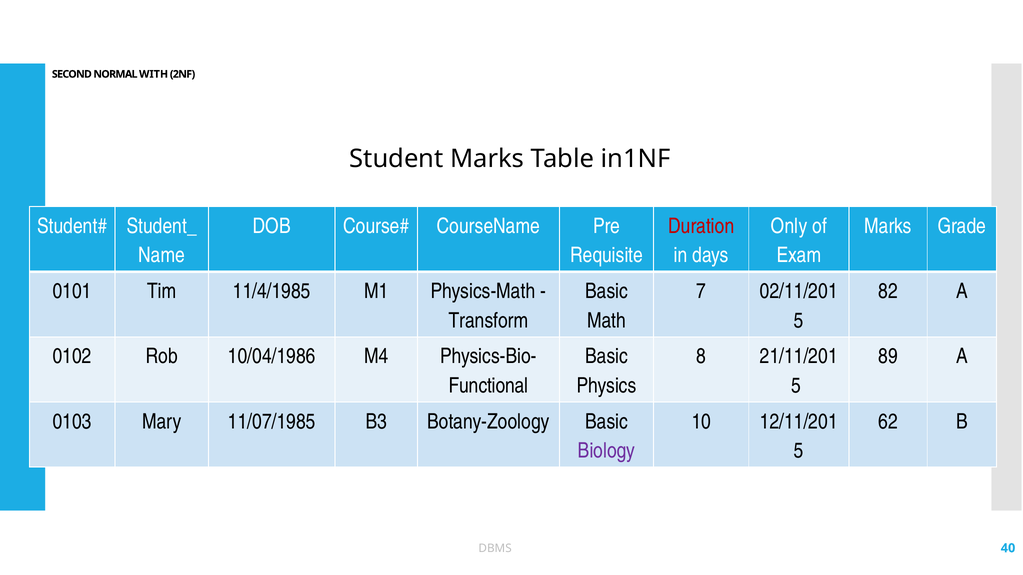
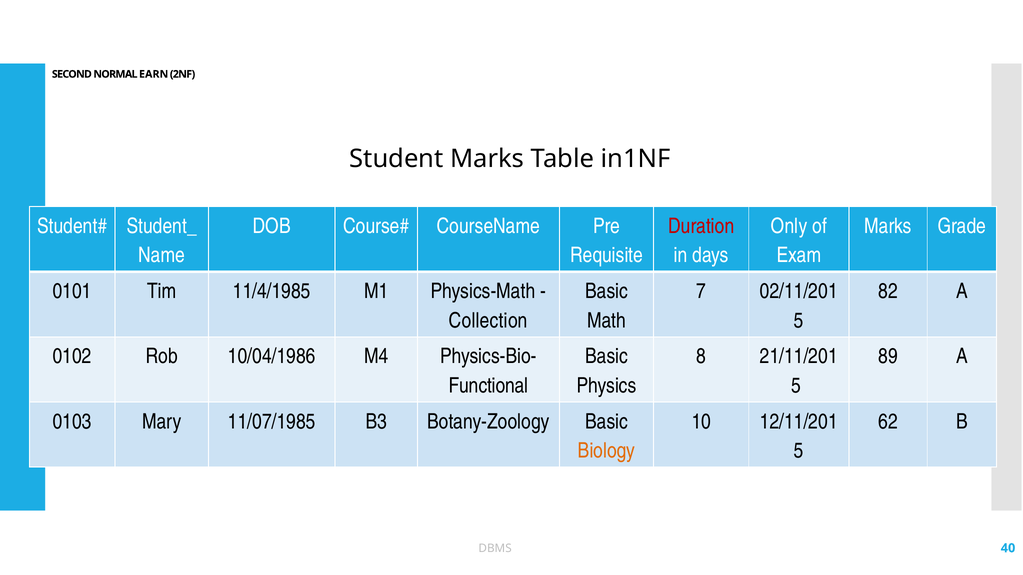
WITH: WITH -> EARN
Transform: Transform -> Collection
Biology colour: purple -> orange
